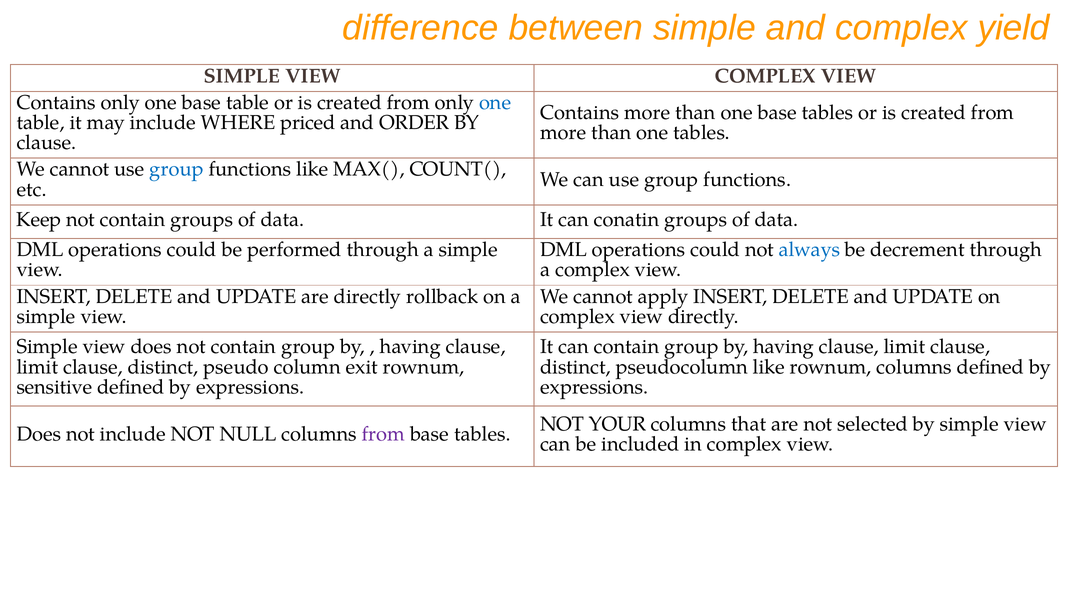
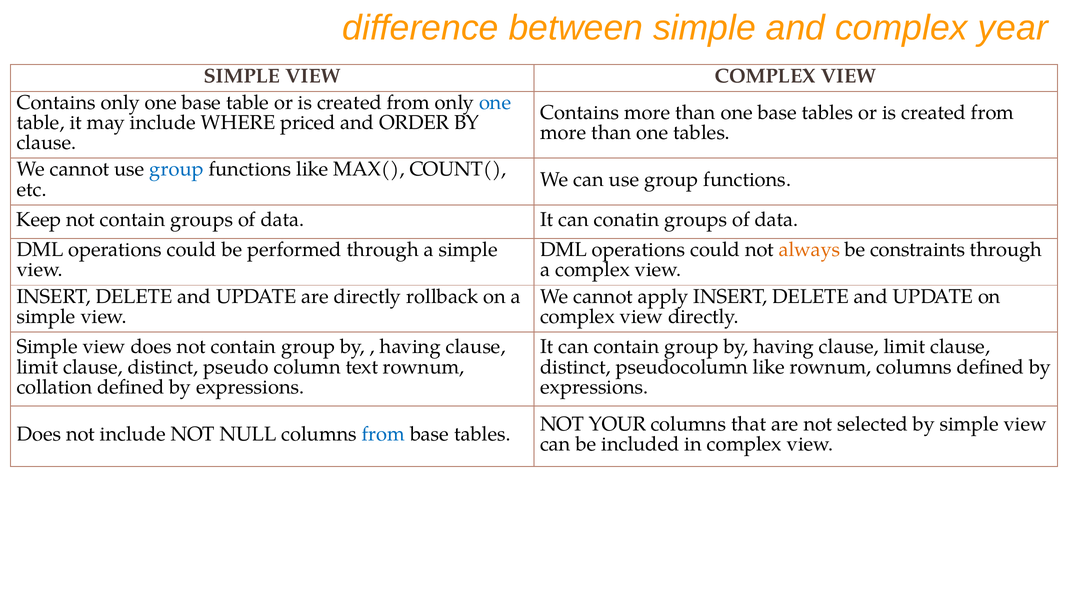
yield: yield -> year
always colour: blue -> orange
decrement: decrement -> constraints
exit: exit -> text
sensitive: sensitive -> collation
from at (383, 434) colour: purple -> blue
